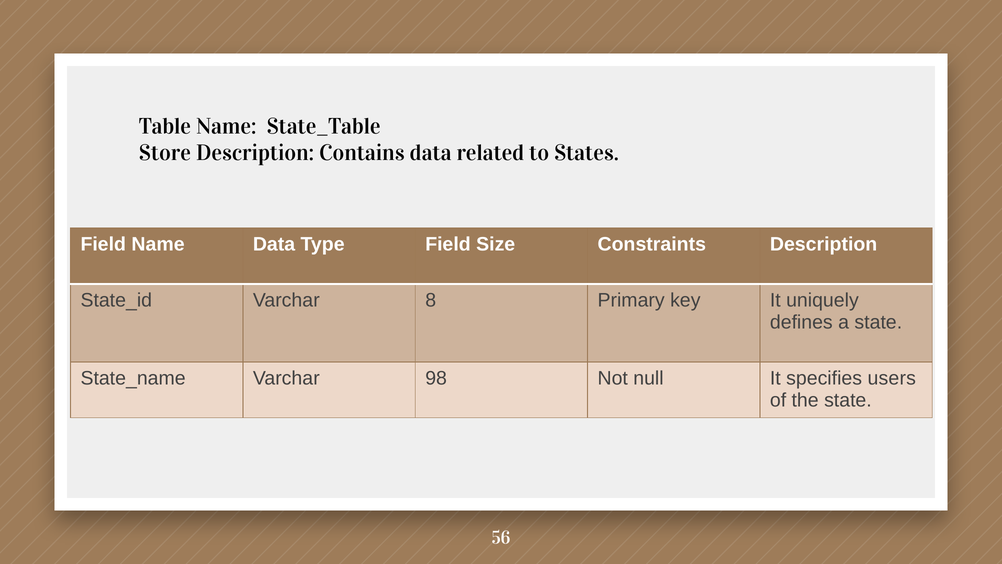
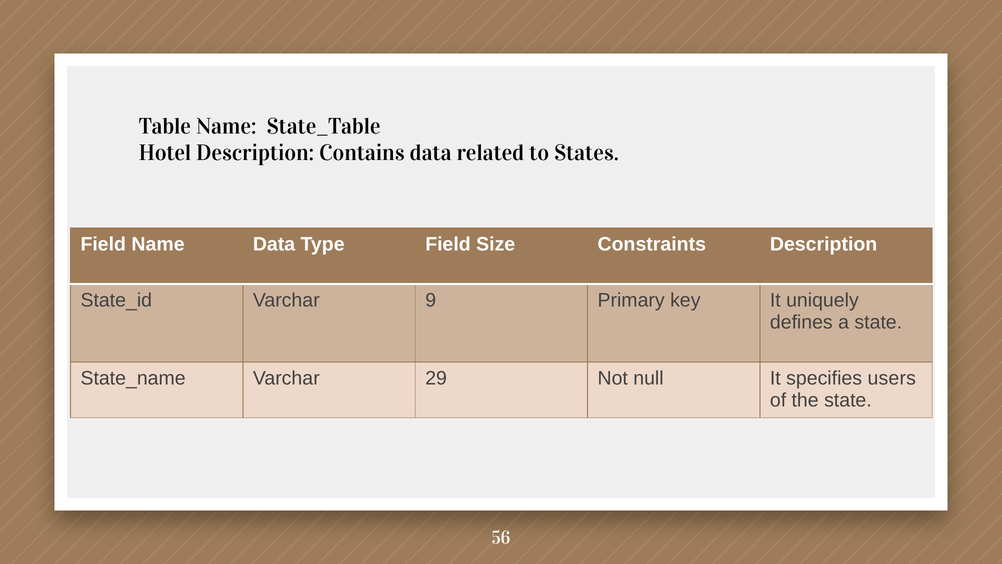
Store: Store -> Hotel
8: 8 -> 9
98: 98 -> 29
